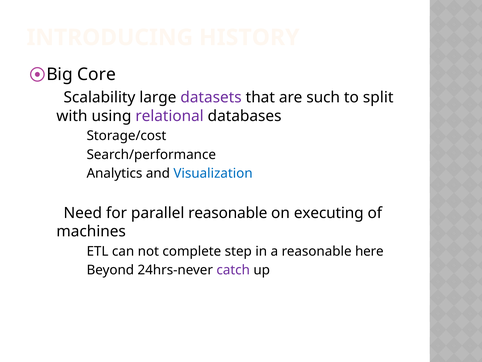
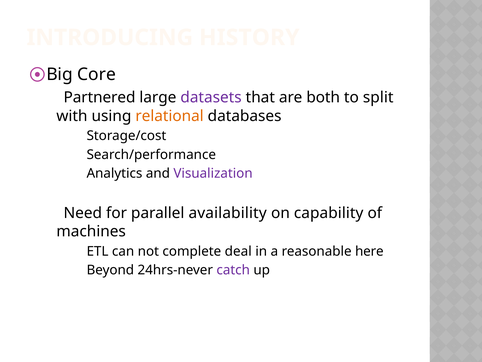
Scalability: Scalability -> Partnered
such: such -> both
relational colour: purple -> orange
Visualization colour: blue -> purple
parallel reasonable: reasonable -> availability
executing: executing -> capability
step: step -> deal
